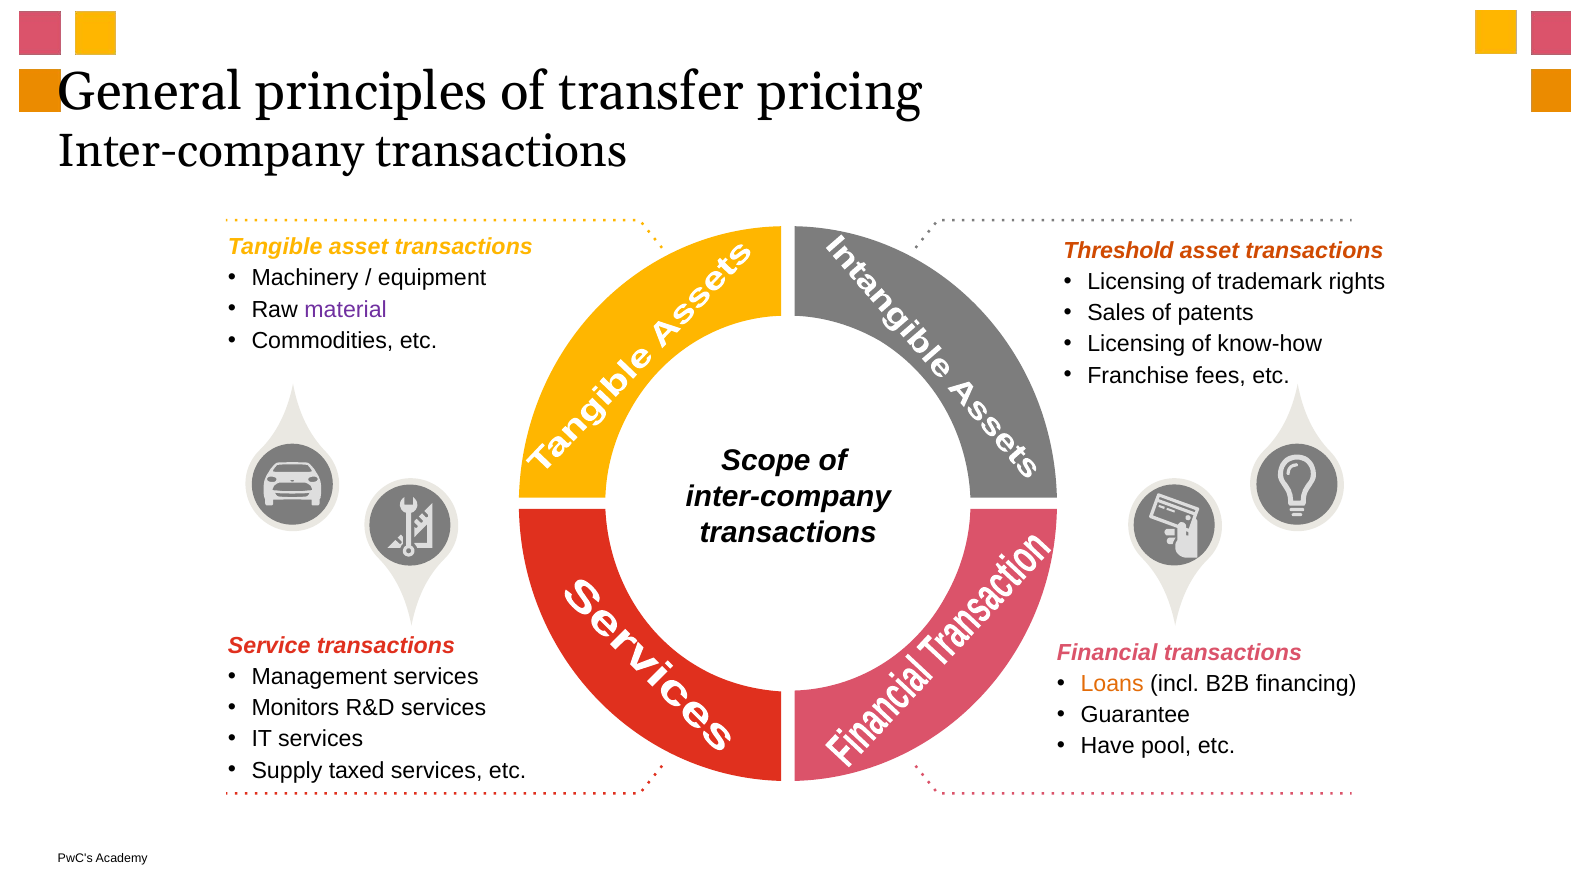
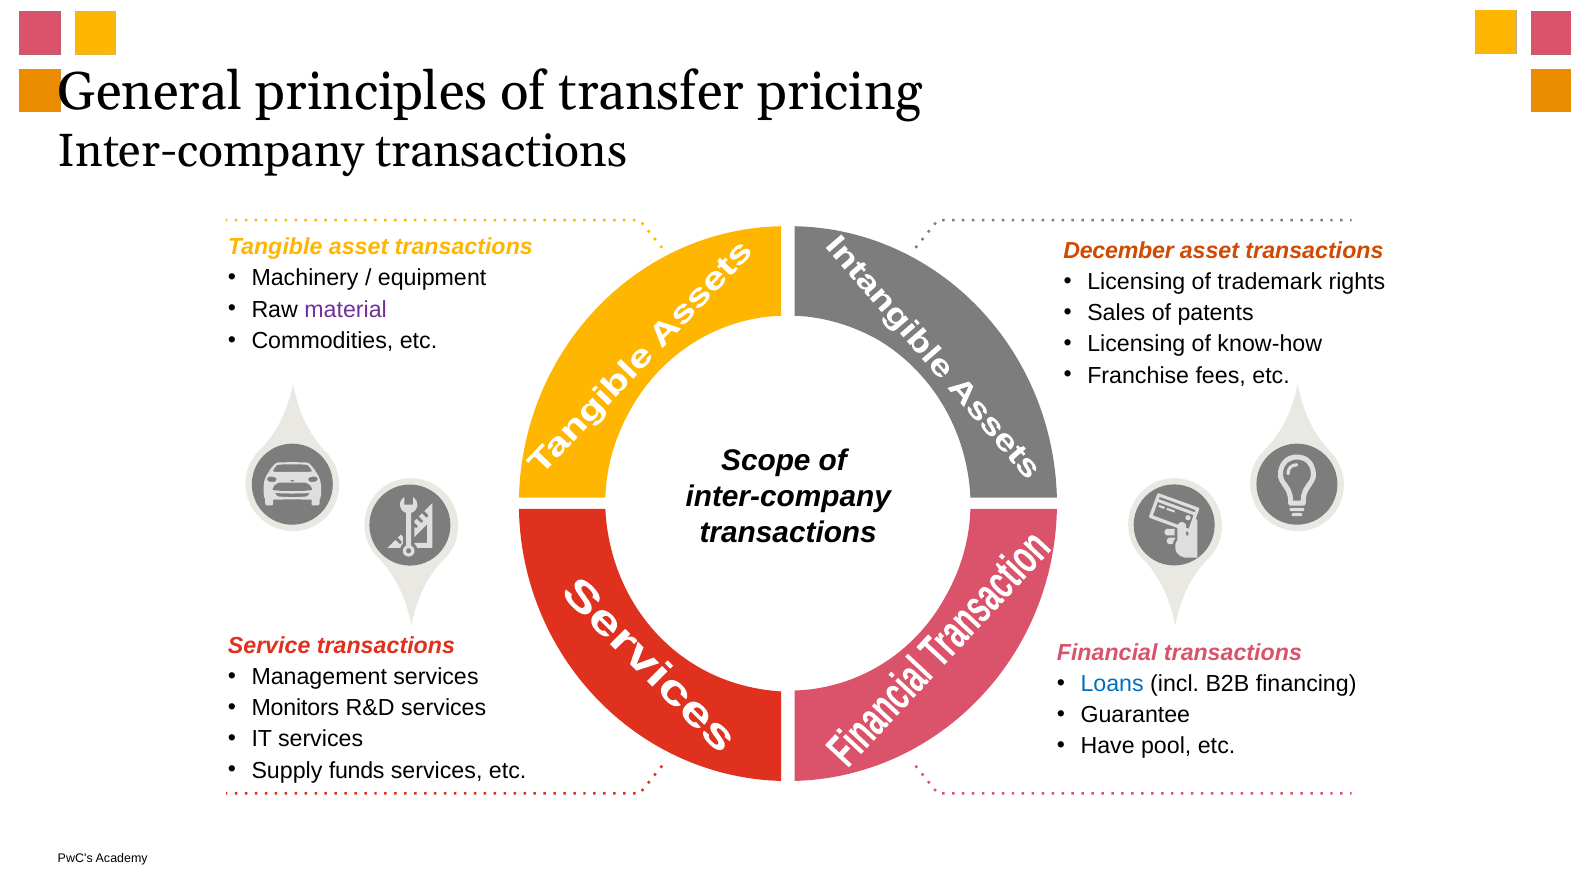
Threshold: Threshold -> December
Loans colour: orange -> blue
taxed: taxed -> funds
